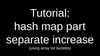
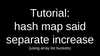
part: part -> said
